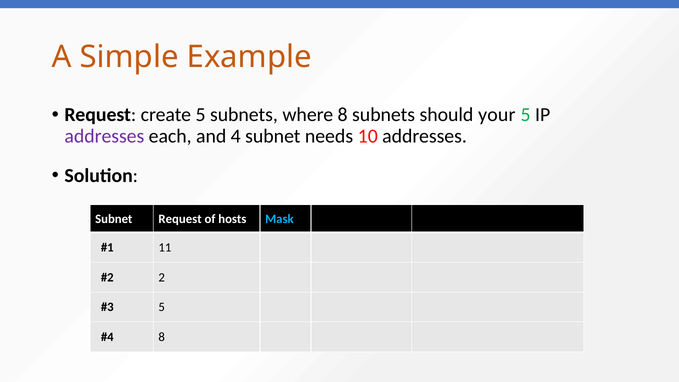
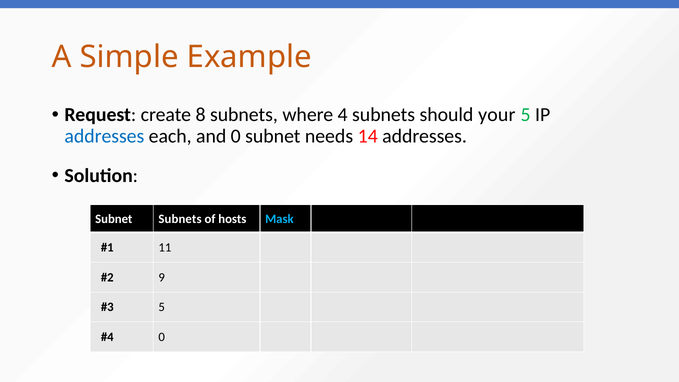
create 5: 5 -> 8
where 8: 8 -> 4
addresses at (104, 136) colour: purple -> blue
and 4: 4 -> 0
10: 10 -> 14
Subnet Request: Request -> Subnets
2: 2 -> 9
8 at (162, 337): 8 -> 0
